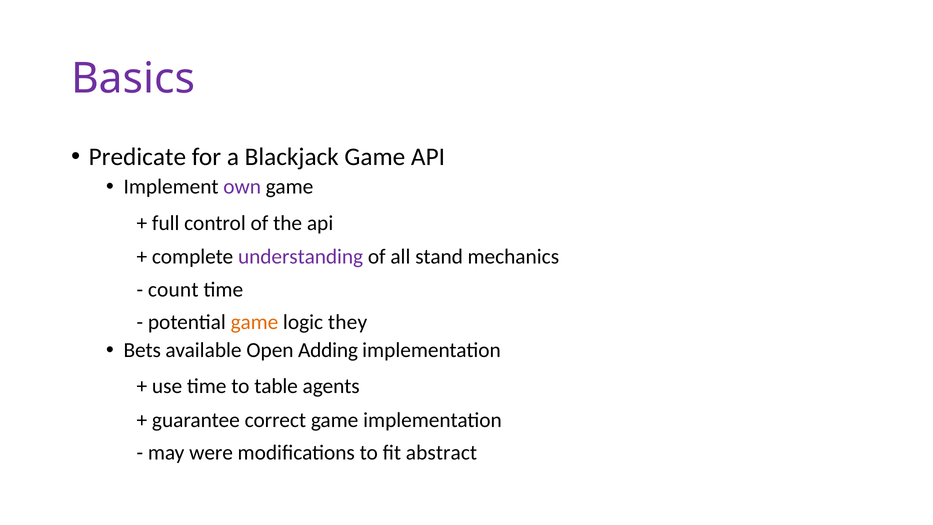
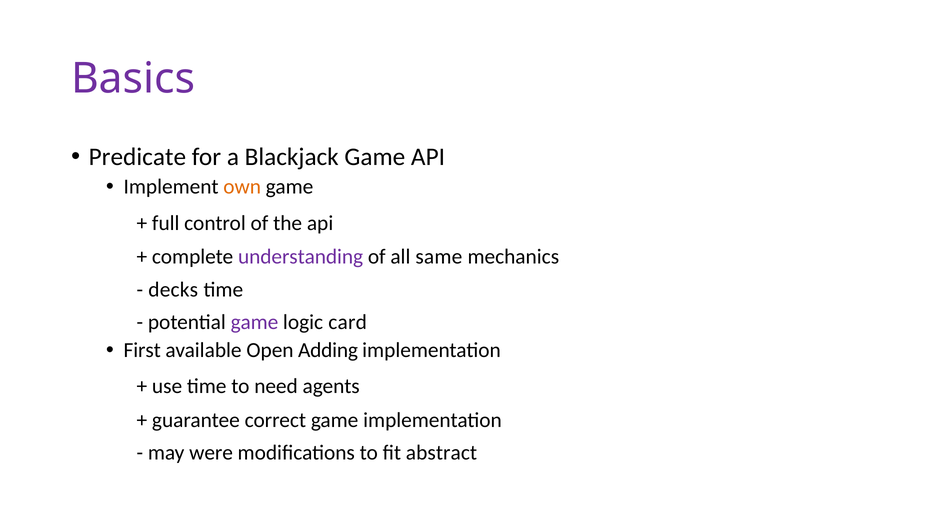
own colour: purple -> orange
stand: stand -> same
count: count -> decks
game at (254, 322) colour: orange -> purple
they: they -> card
Bets: Bets -> First
table: table -> need
